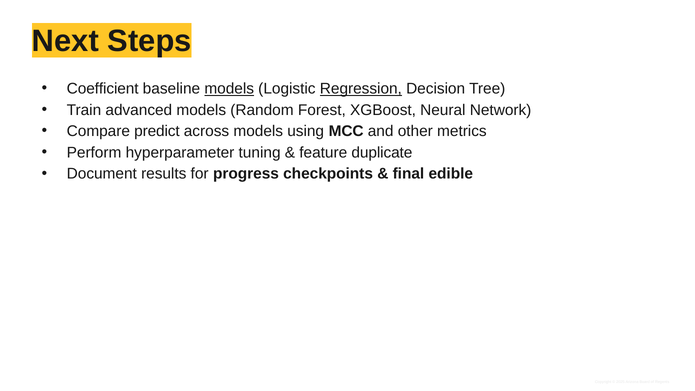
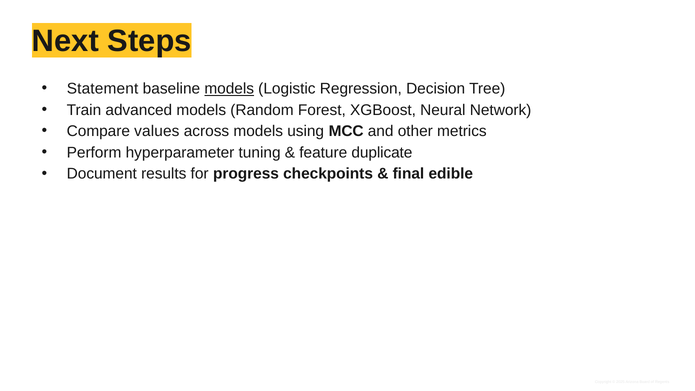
Coefficient: Coefficient -> Statement
Regression underline: present -> none
predict: predict -> values
